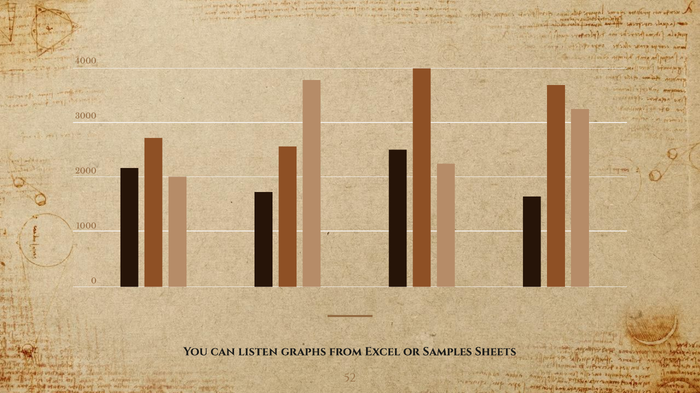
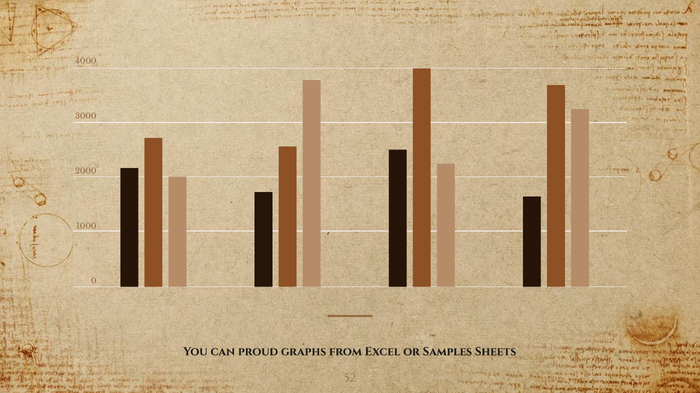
listen: listen -> proud
